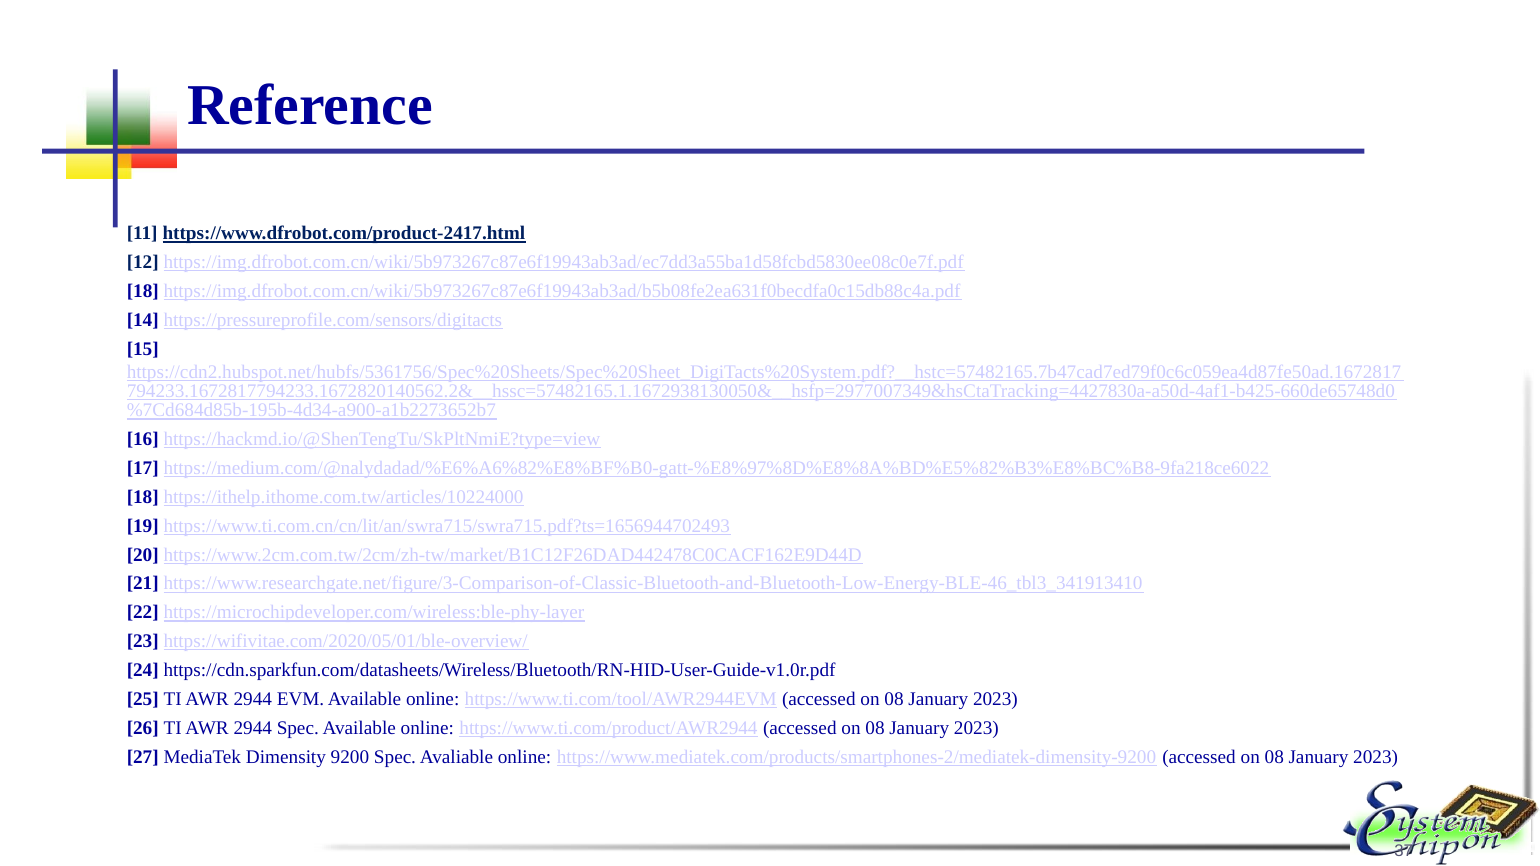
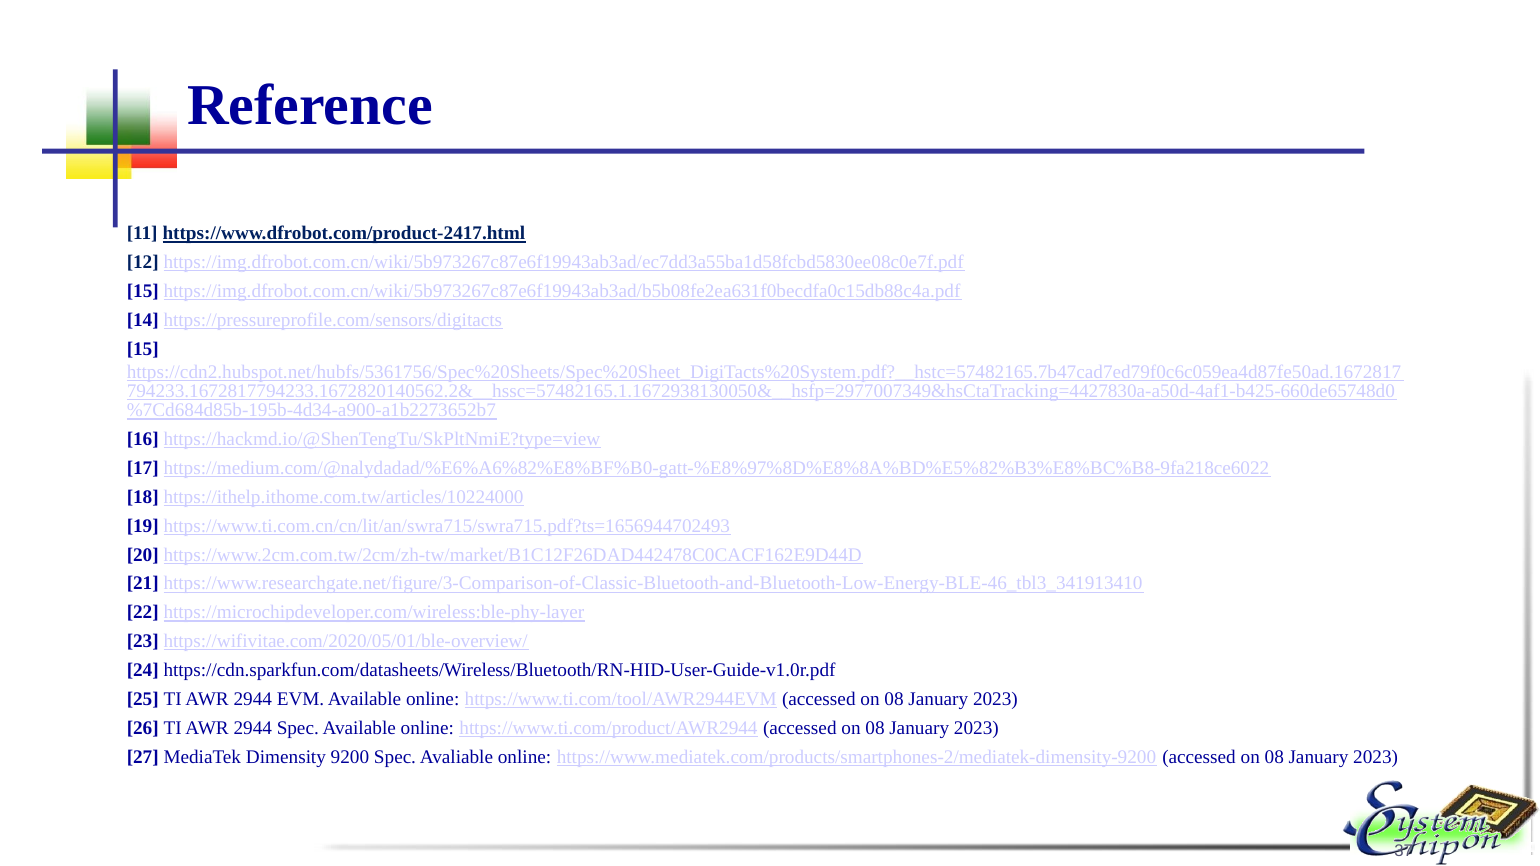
18 at (143, 291): 18 -> 15
